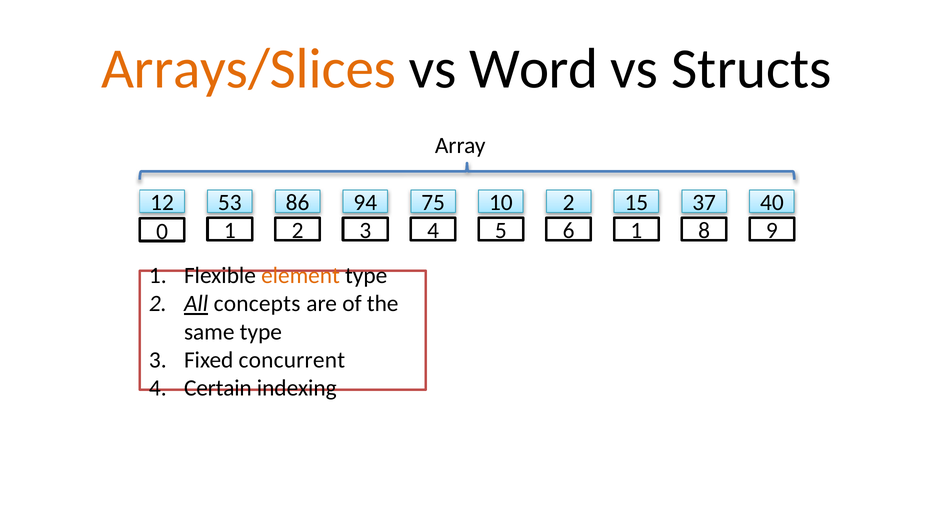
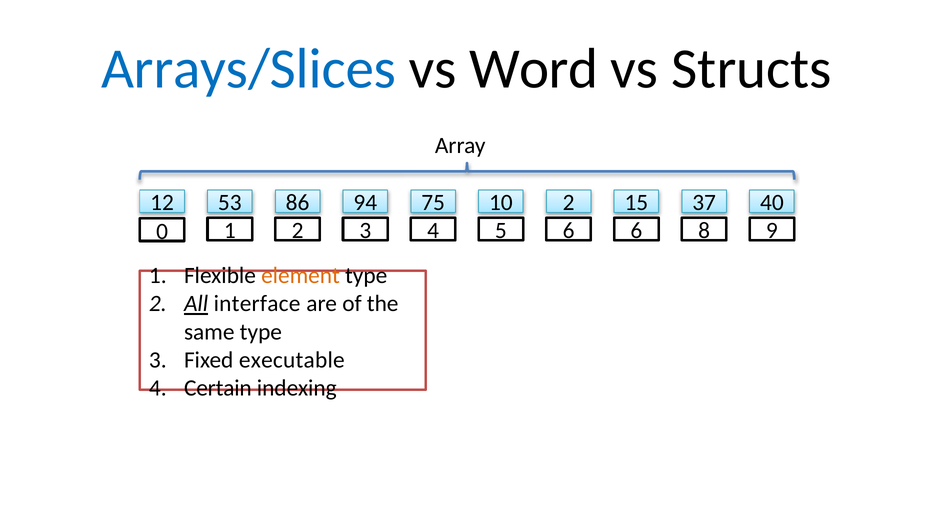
Arrays/Slices colour: orange -> blue
6 1: 1 -> 6
concepts: concepts -> interface
concurrent: concurrent -> executable
